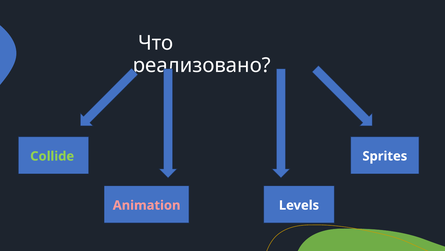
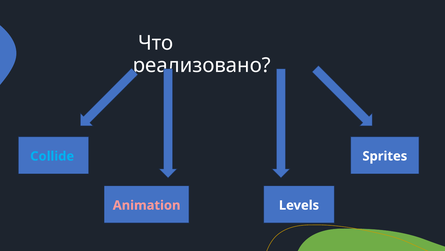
Collide colour: light green -> light blue
